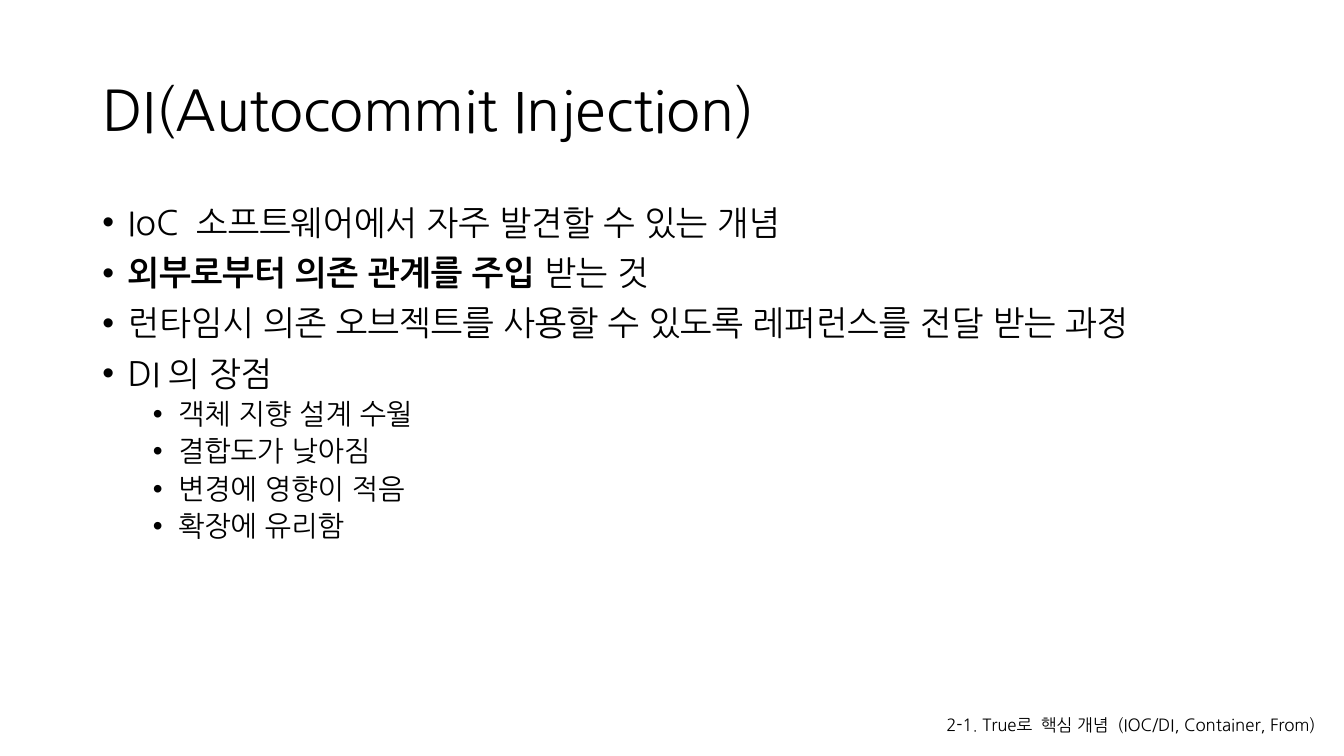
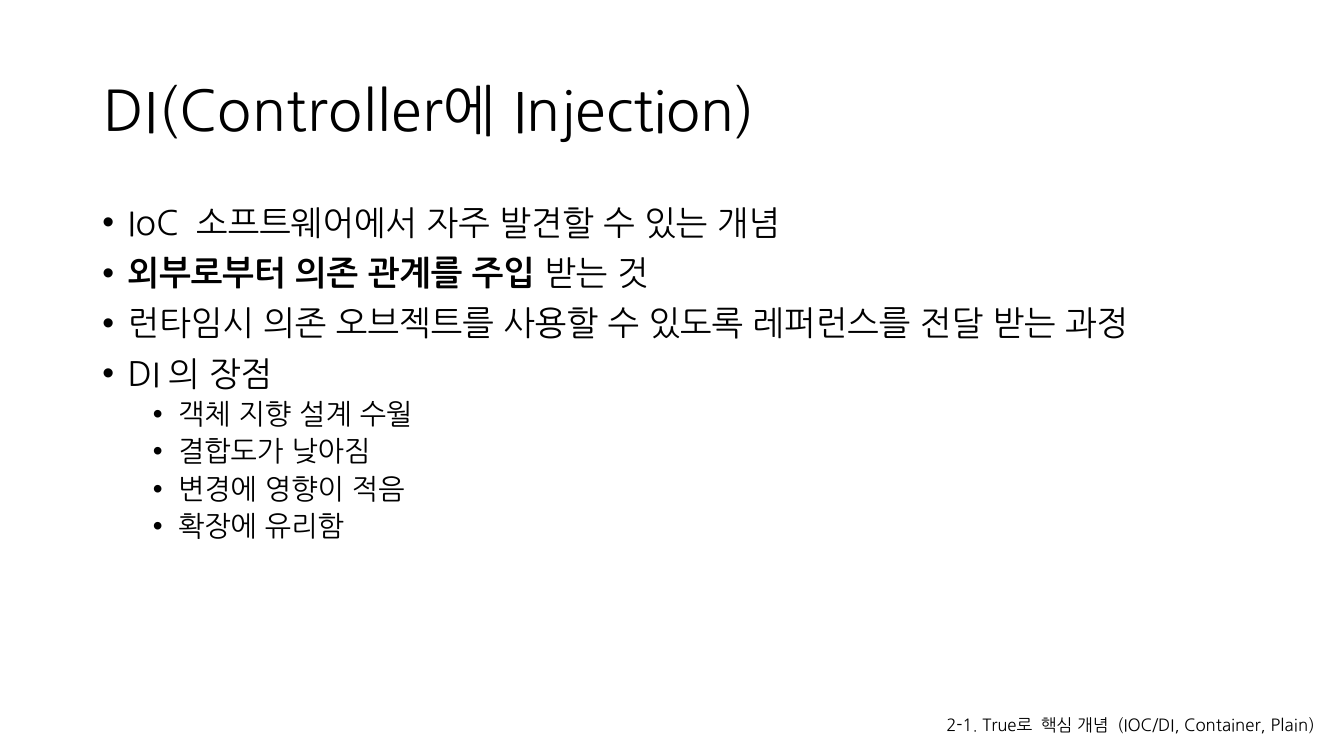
DI(Autocommit: DI(Autocommit -> DI(Controller에
From: From -> Plain
